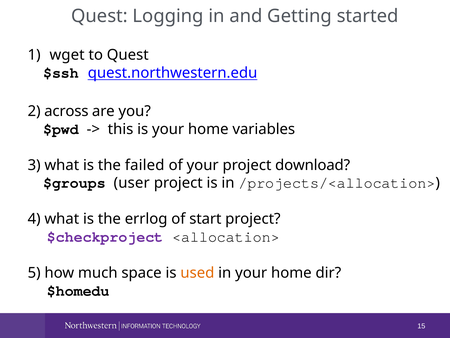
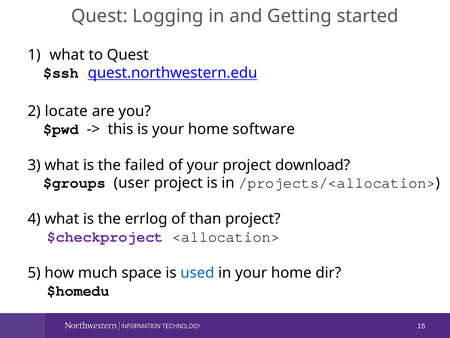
wget at (67, 55): wget -> what
across: across -> locate
variables: variables -> software
start: start -> than
used colour: orange -> blue
